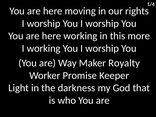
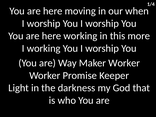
rights: rights -> when
Maker Royalty: Royalty -> Worker
